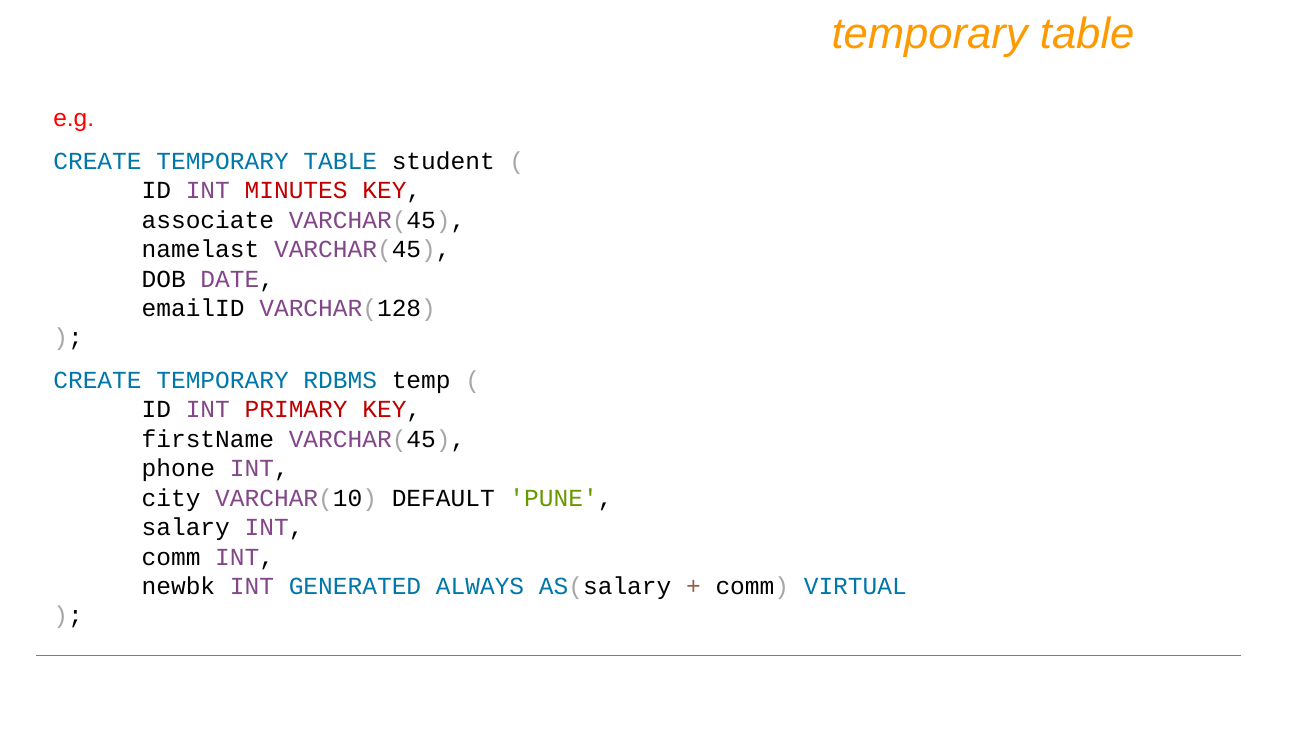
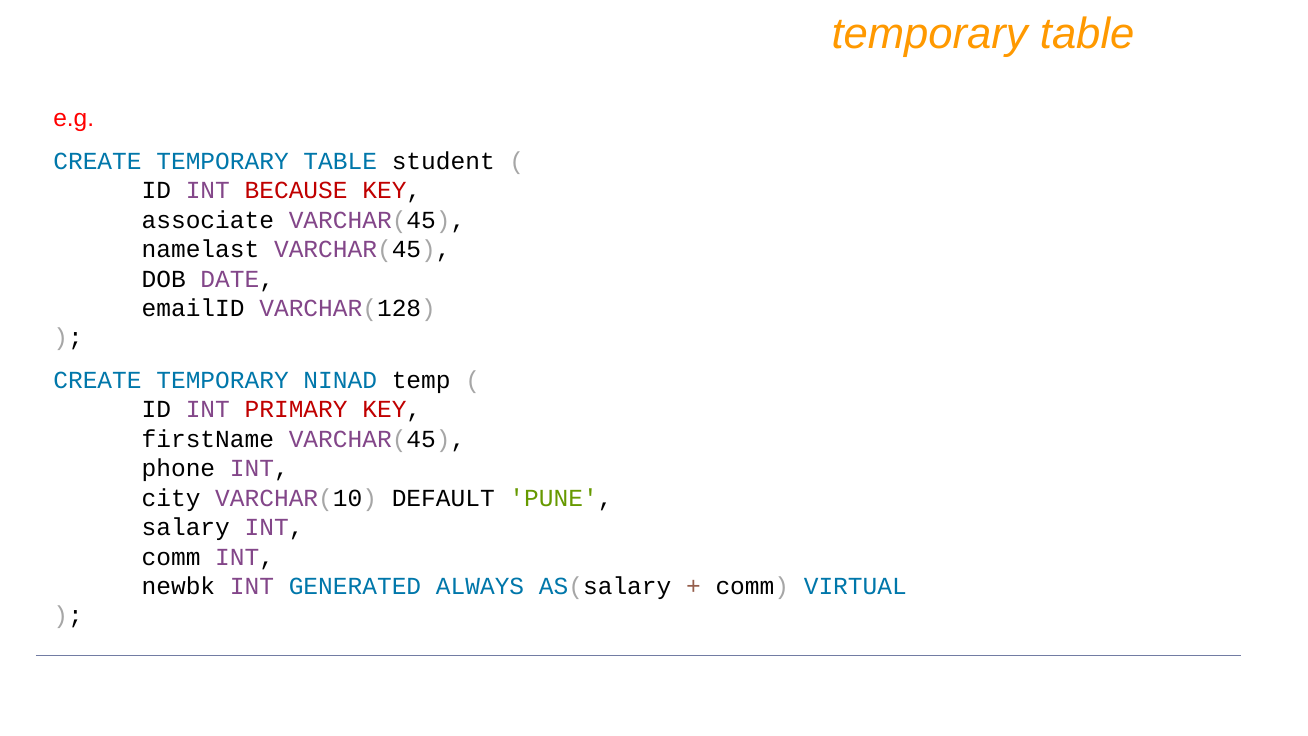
MINUTES: MINUTES -> BECAUSE
RDBMS: RDBMS -> NINAD
